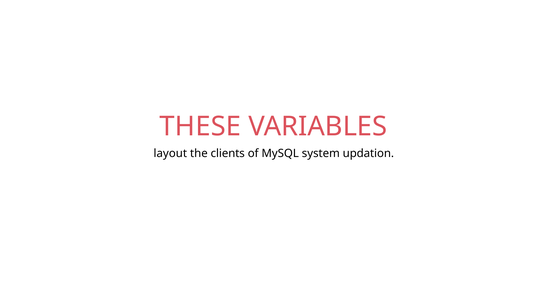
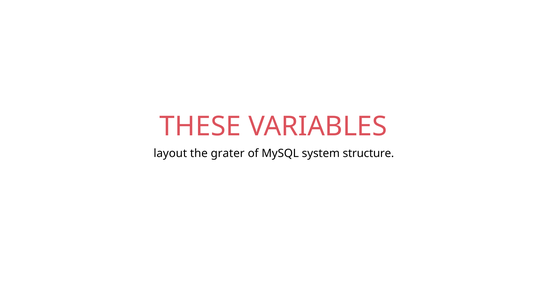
clients: clients -> grater
updation: updation -> structure
